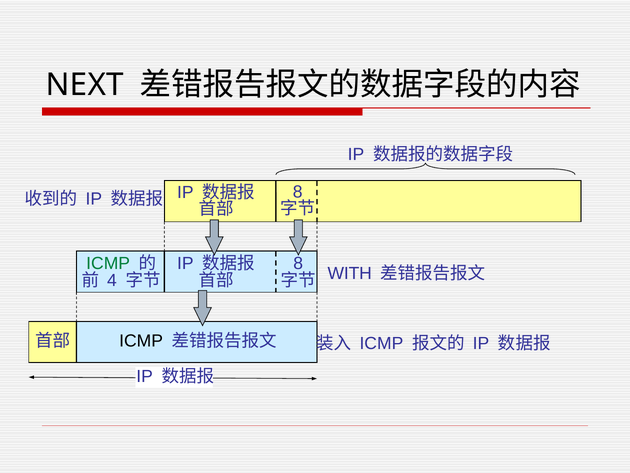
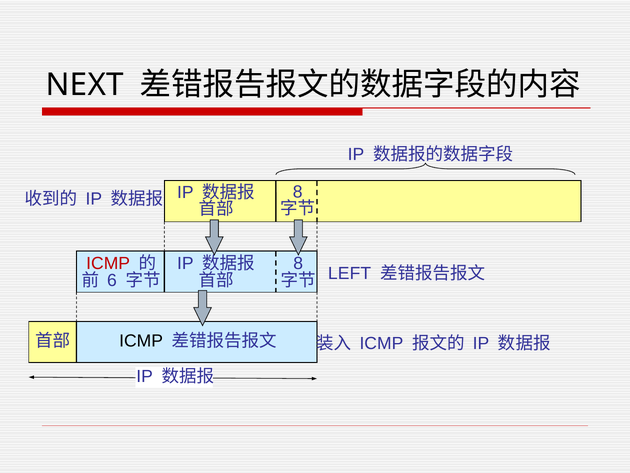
ICMP at (108, 263) colour: green -> red
WITH: WITH -> LEFT
4: 4 -> 6
